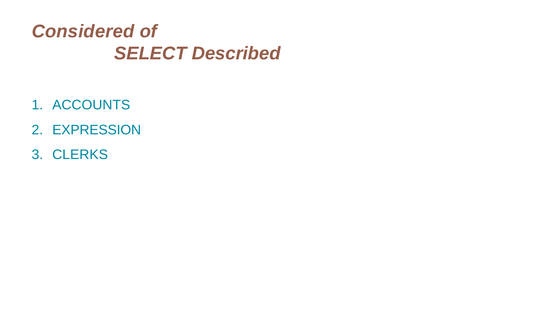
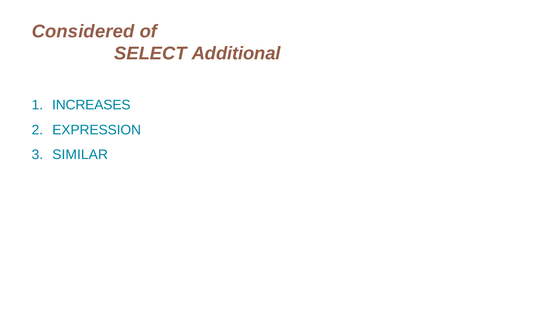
Described: Described -> Additional
ACCOUNTS: ACCOUNTS -> INCREASES
CLERKS: CLERKS -> SIMILAR
